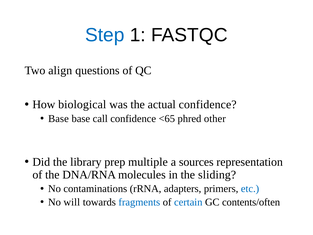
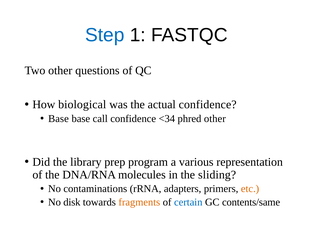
Two align: align -> other
<65: <65 -> <34
multiple: multiple -> program
sources: sources -> various
etc colour: blue -> orange
will: will -> disk
fragments colour: blue -> orange
contents/often: contents/often -> contents/same
